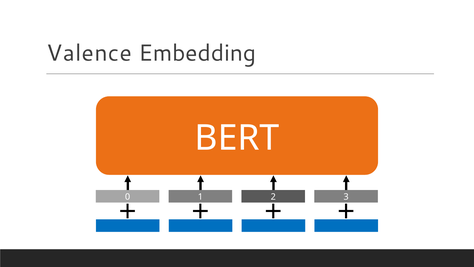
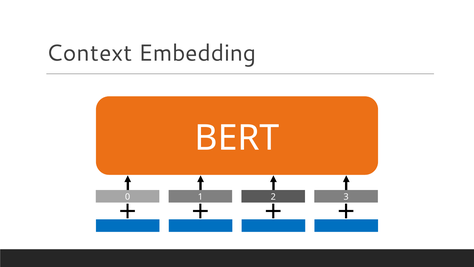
Valence: Valence -> Context
